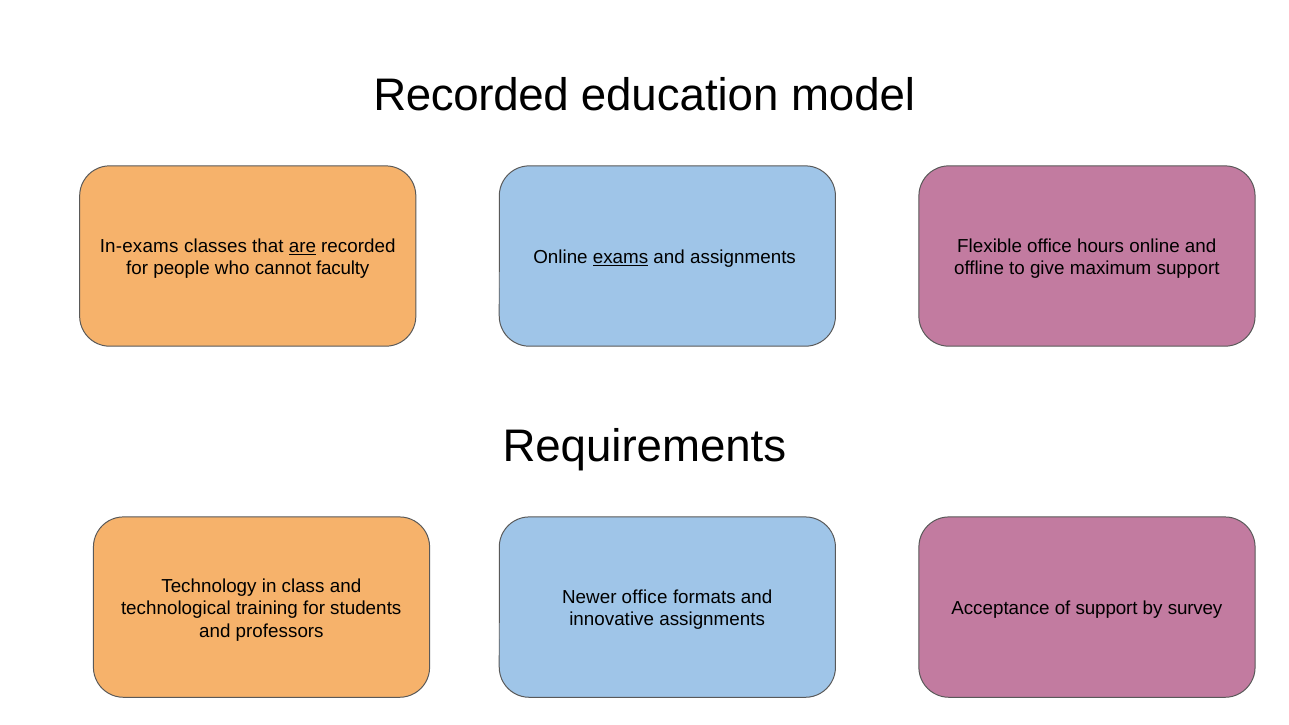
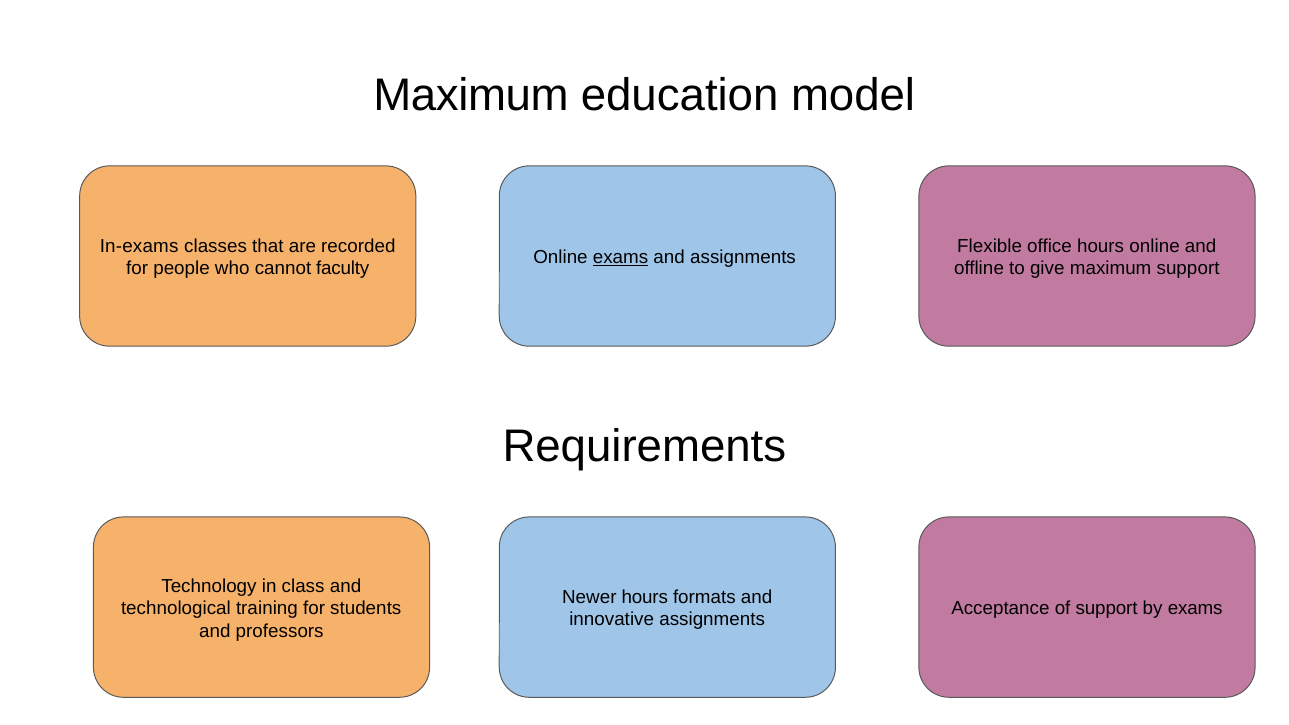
Recorded at (471, 96): Recorded -> Maximum
are underline: present -> none
Newer office: office -> hours
by survey: survey -> exams
